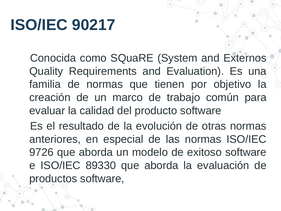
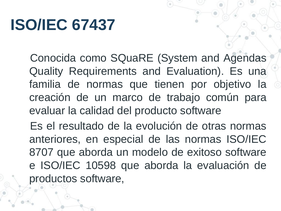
90217: 90217 -> 67437
Externos: Externos -> Agendas
9726: 9726 -> 8707
89330: 89330 -> 10598
